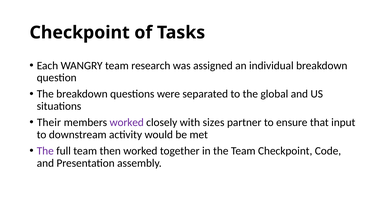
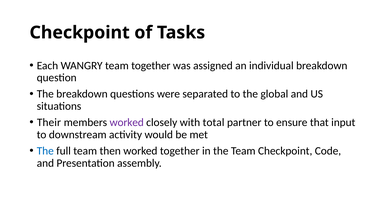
team research: research -> together
sizes: sizes -> total
The at (45, 151) colour: purple -> blue
